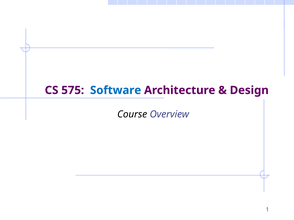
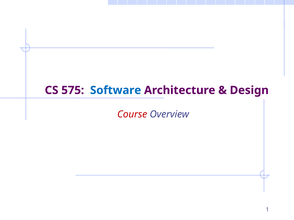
Course colour: black -> red
